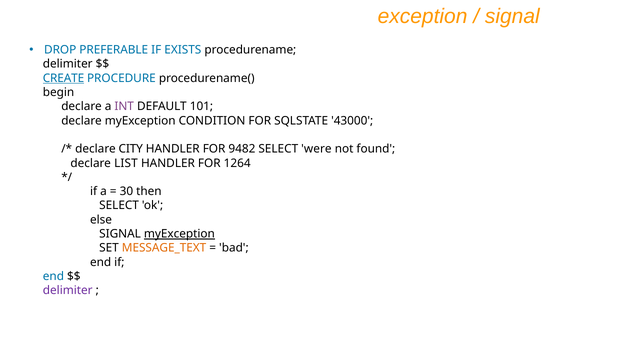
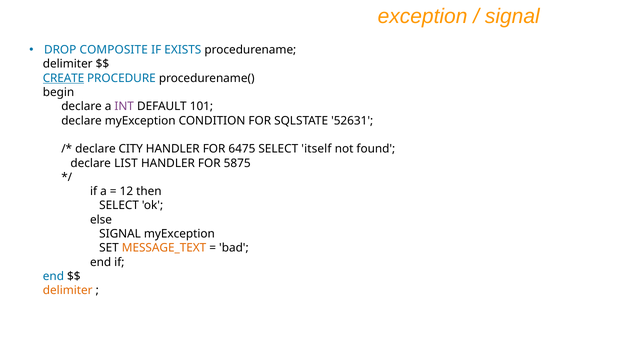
PREFERABLE: PREFERABLE -> COMPOSITE
43000: 43000 -> 52631
9482: 9482 -> 6475
were: were -> itself
1264: 1264 -> 5875
30: 30 -> 12
myException at (179, 234) underline: present -> none
delimiter at (68, 290) colour: purple -> orange
